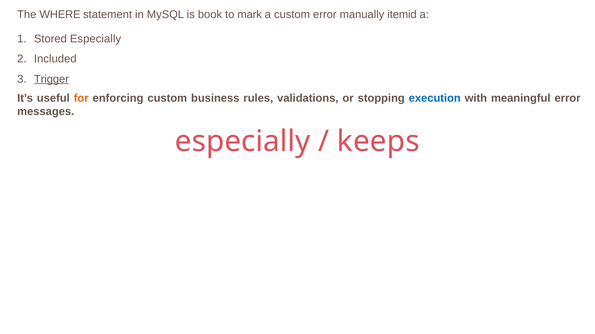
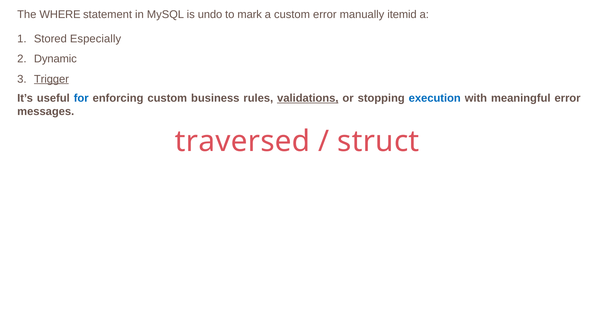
book: book -> undo
Included: Included -> Dynamic
for colour: orange -> blue
validations underline: none -> present
especially at (243, 142): especially -> traversed
keeps: keeps -> struct
